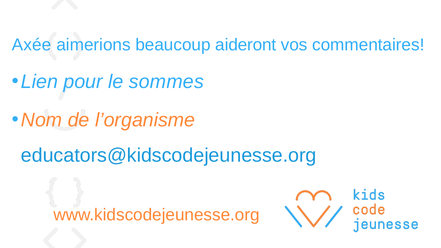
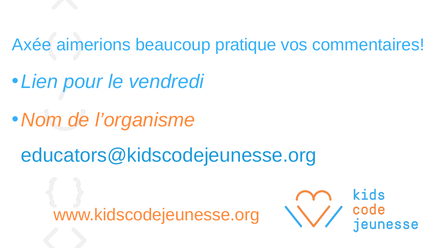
aideront: aideront -> pratique
sommes: sommes -> vendredi
